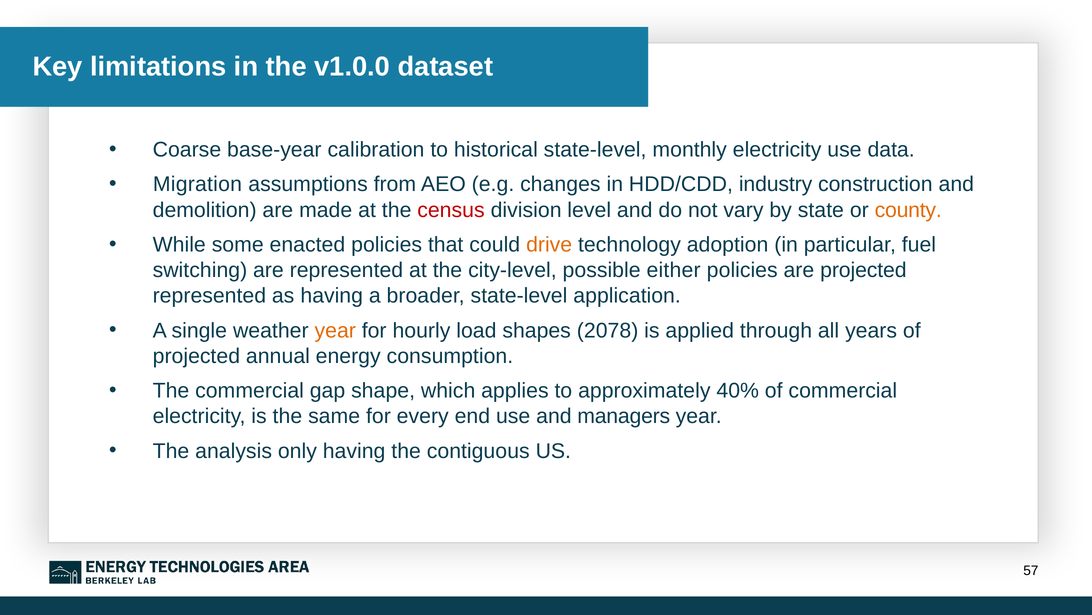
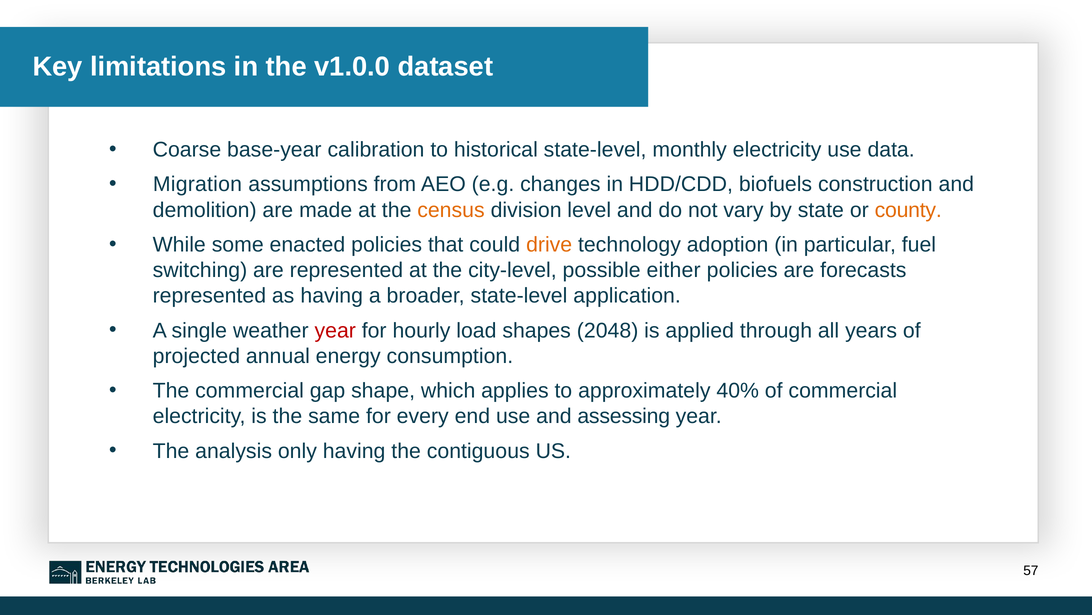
industry: industry -> biofuels
census colour: red -> orange
are projected: projected -> forecasts
year at (335, 330) colour: orange -> red
2078: 2078 -> 2048
managers: managers -> assessing
